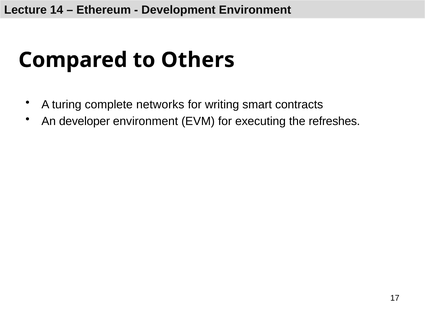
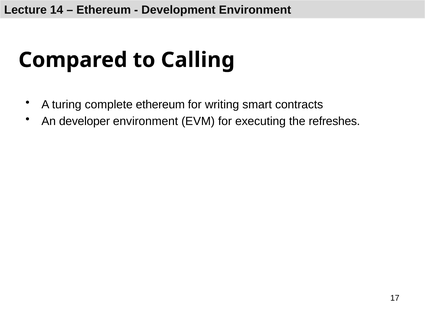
Others: Others -> Calling
complete networks: networks -> ethereum
